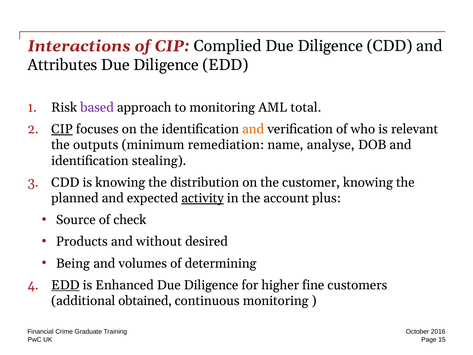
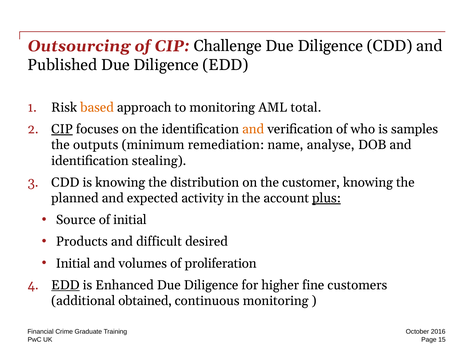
Interactions: Interactions -> Outsourcing
Complied: Complied -> Challenge
Attributes: Attributes -> Published
based colour: purple -> orange
relevant: relevant -> samples
activity underline: present -> none
plus underline: none -> present
of check: check -> initial
without: without -> difficult
Being at (73, 263): Being -> Initial
determining: determining -> proliferation
